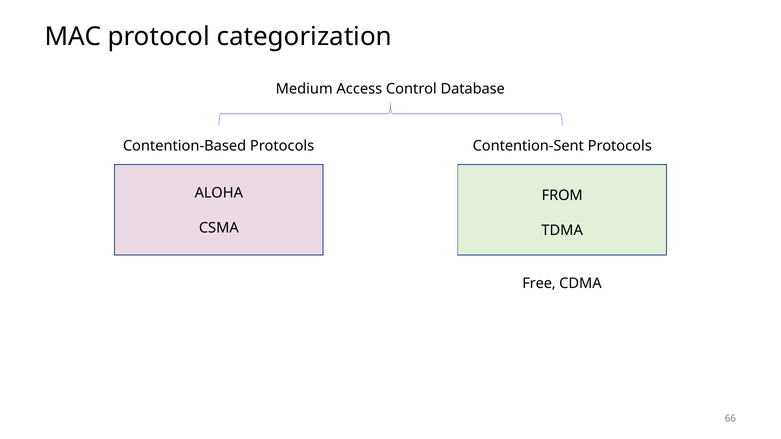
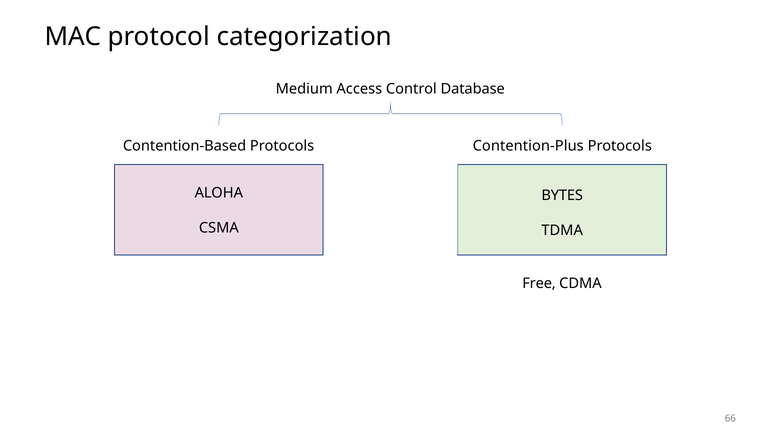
Contention-Sent: Contention-Sent -> Contention-Plus
FROM: FROM -> BYTES
